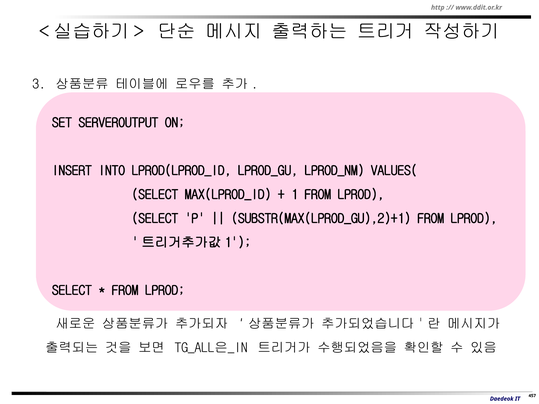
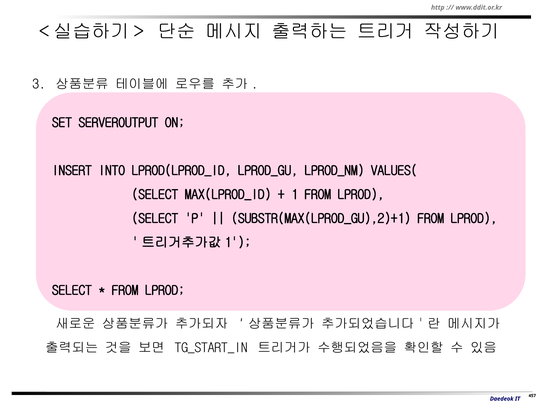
TG_ALL은_IN: TG_ALL은_IN -> TG_START_IN
